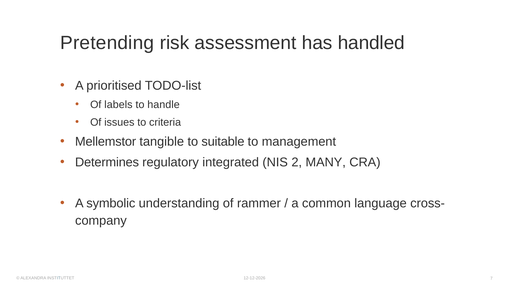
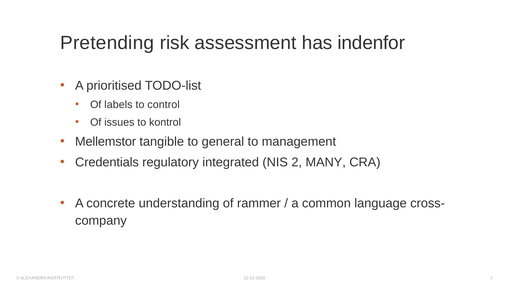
handled: handled -> indenfor
handle: handle -> control
criteria: criteria -> kontrol
suitable: suitable -> general
Determines: Determines -> Credentials
symbolic: symbolic -> concrete
